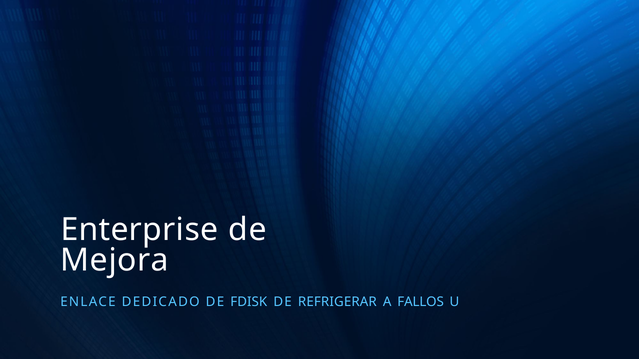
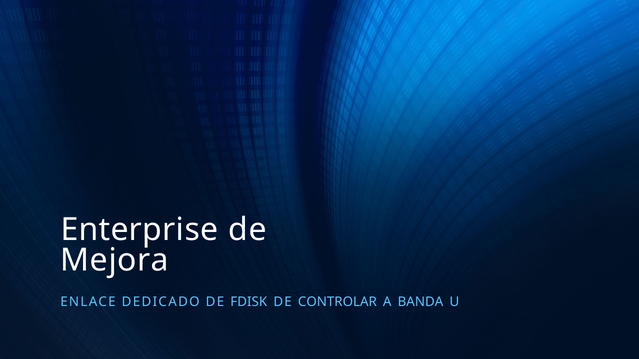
REFRIGERAR: REFRIGERAR -> CONTROLAR
FALLOS: FALLOS -> BANDA
